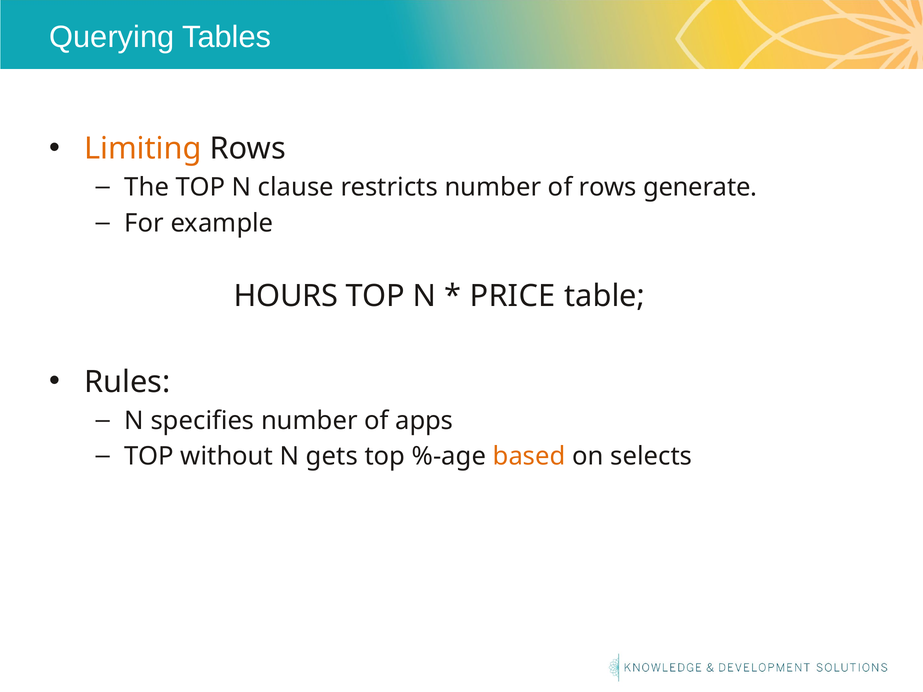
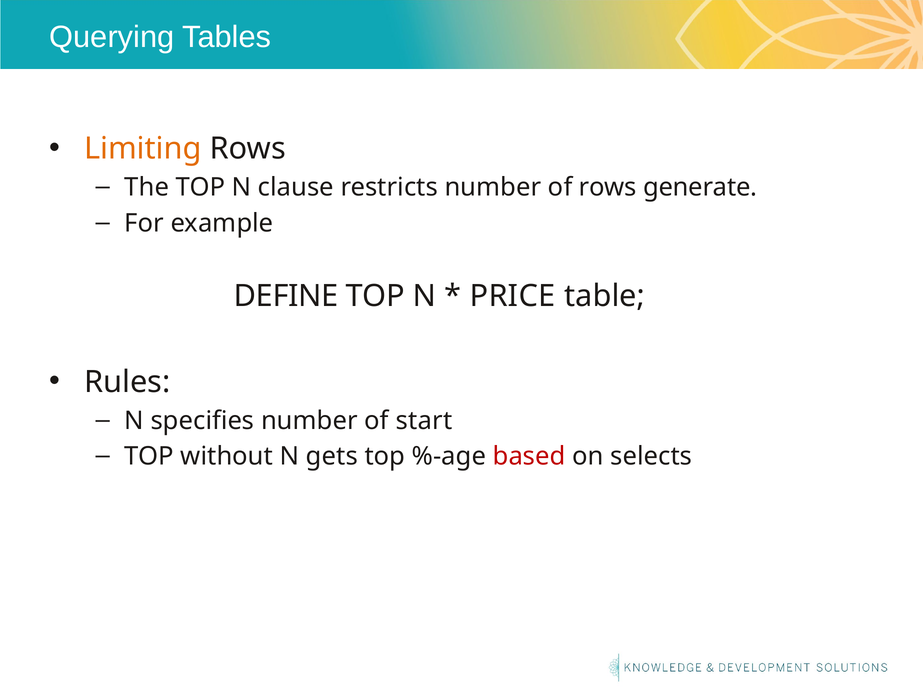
HOURS: HOURS -> DEFINE
apps: apps -> start
based colour: orange -> red
